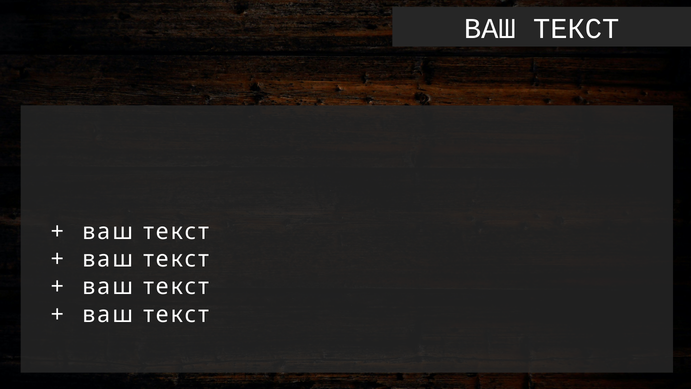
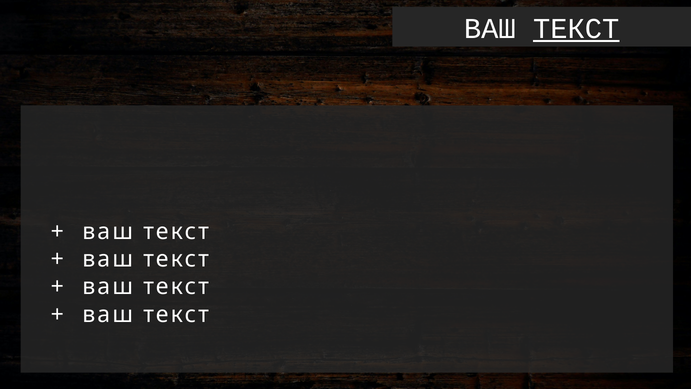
ТЕКСТ at (576, 29) underline: none -> present
